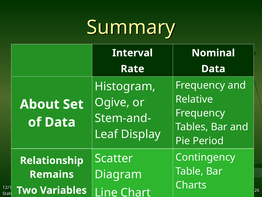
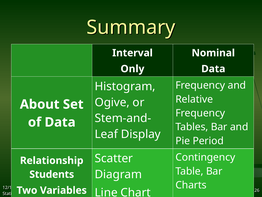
Rate: Rate -> Only
Remains: Remains -> Students
